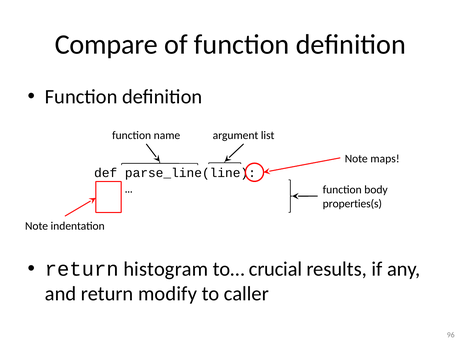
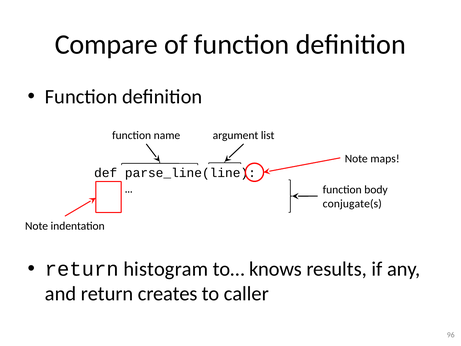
properties(s: properties(s -> conjugate(s
crucial: crucial -> knows
modify: modify -> creates
